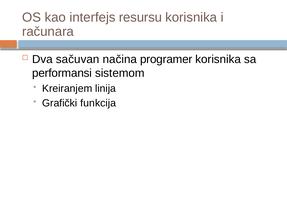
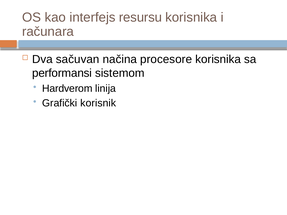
programer: programer -> procesore
Kreiranjem: Kreiranjem -> Hardverom
funkcija: funkcija -> korisnik
